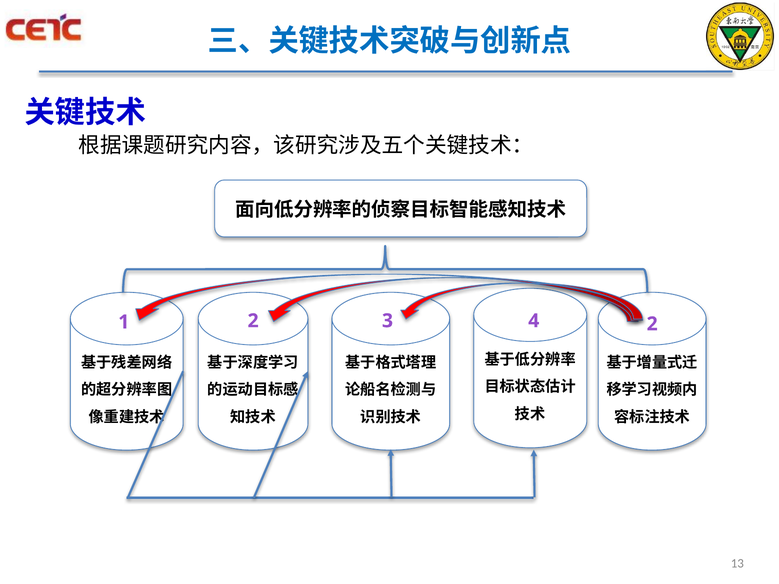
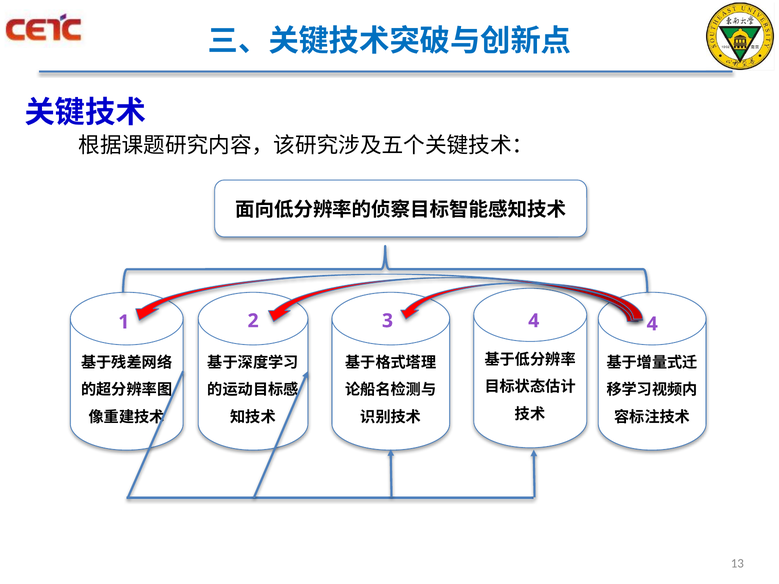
2 at (652, 324): 2 -> 4
